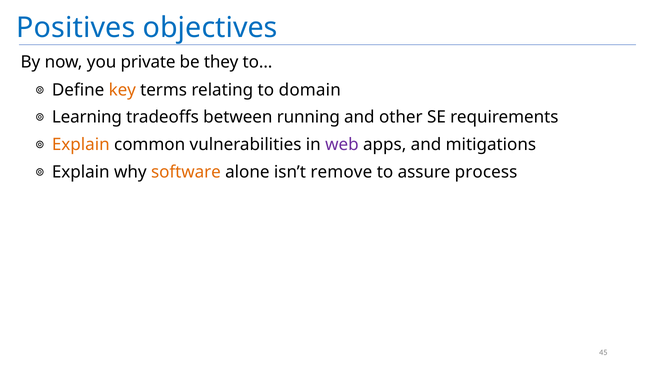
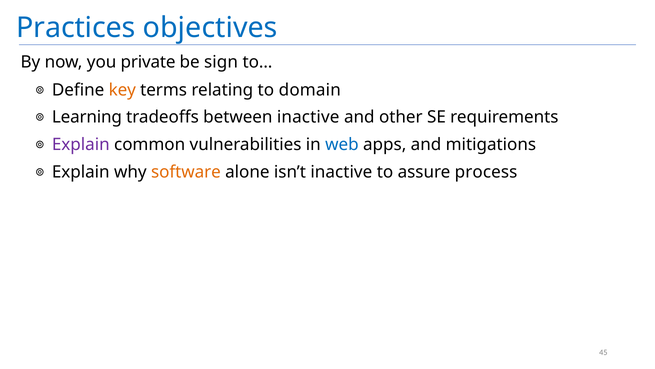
Positives: Positives -> Practices
they: they -> sign
between running: running -> inactive
Explain at (81, 144) colour: orange -> purple
web colour: purple -> blue
isn’t remove: remove -> inactive
